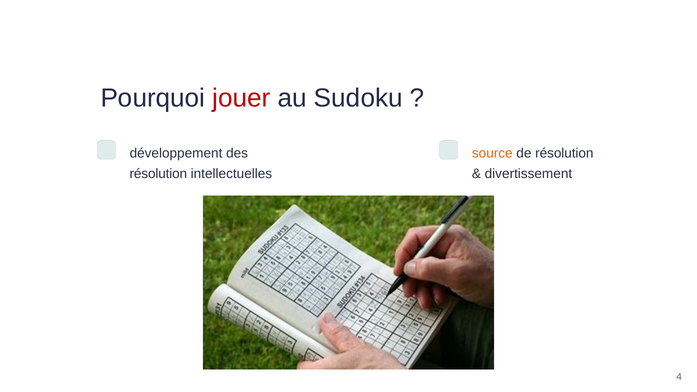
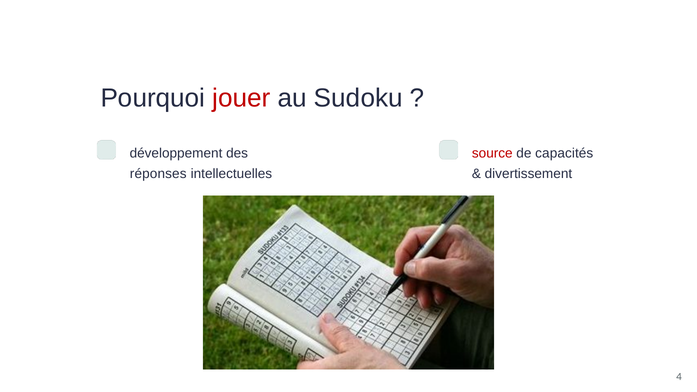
source colour: orange -> red
de résolution: résolution -> capacités
résolution at (158, 174): résolution -> réponses
